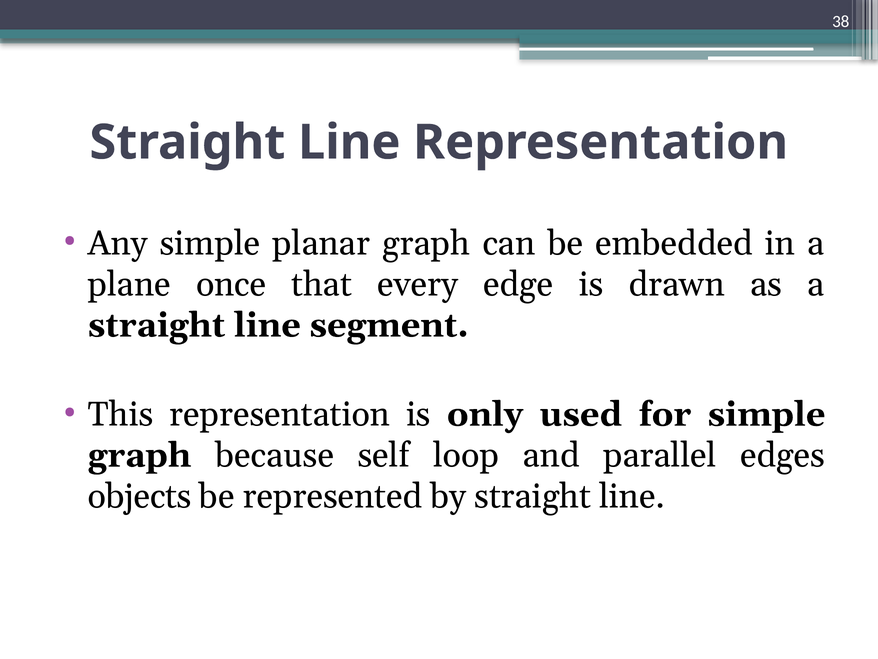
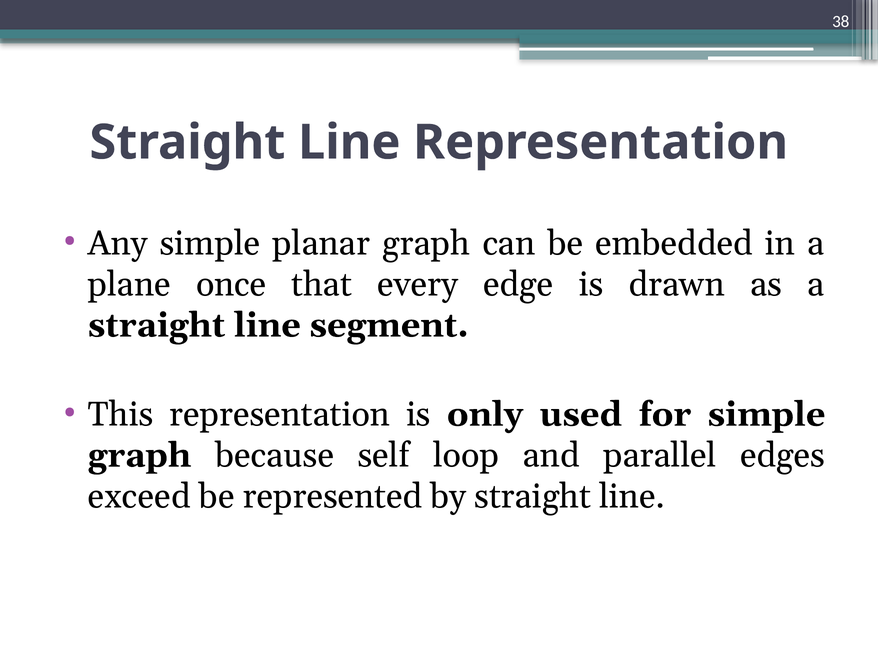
objects: objects -> exceed
